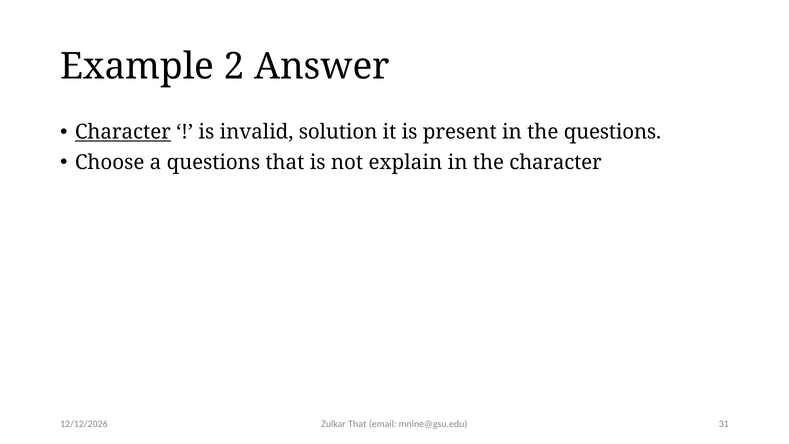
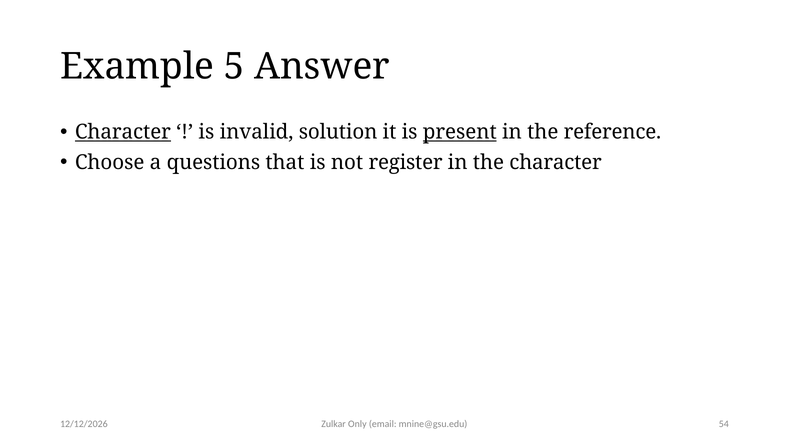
2: 2 -> 5
present underline: none -> present
the questions: questions -> reference
explain: explain -> register
Zulkar That: That -> Only
31: 31 -> 54
